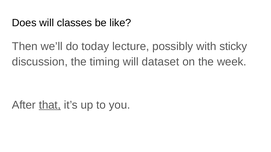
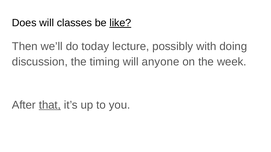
like underline: none -> present
sticky: sticky -> doing
dataset: dataset -> anyone
